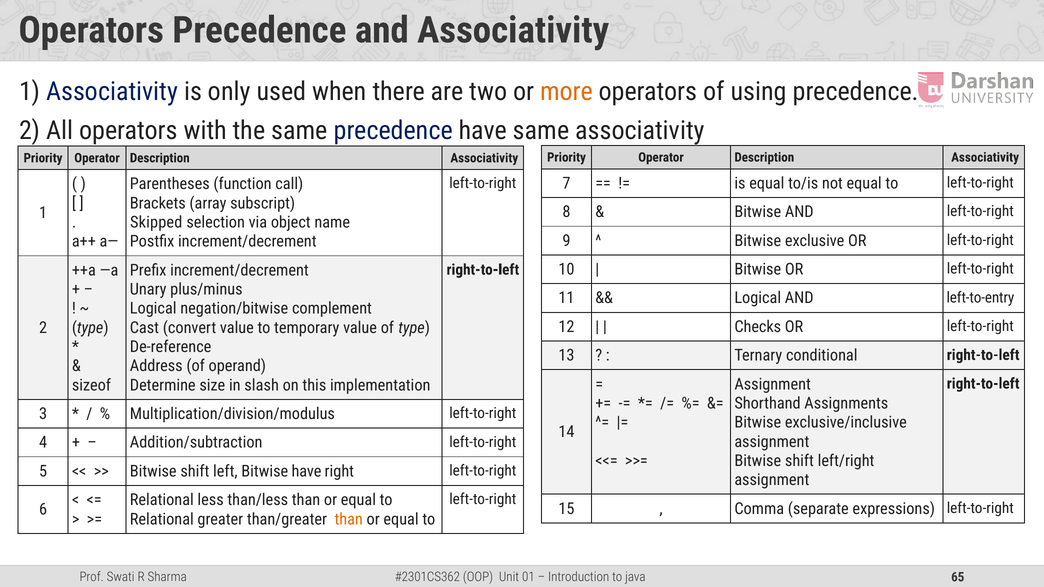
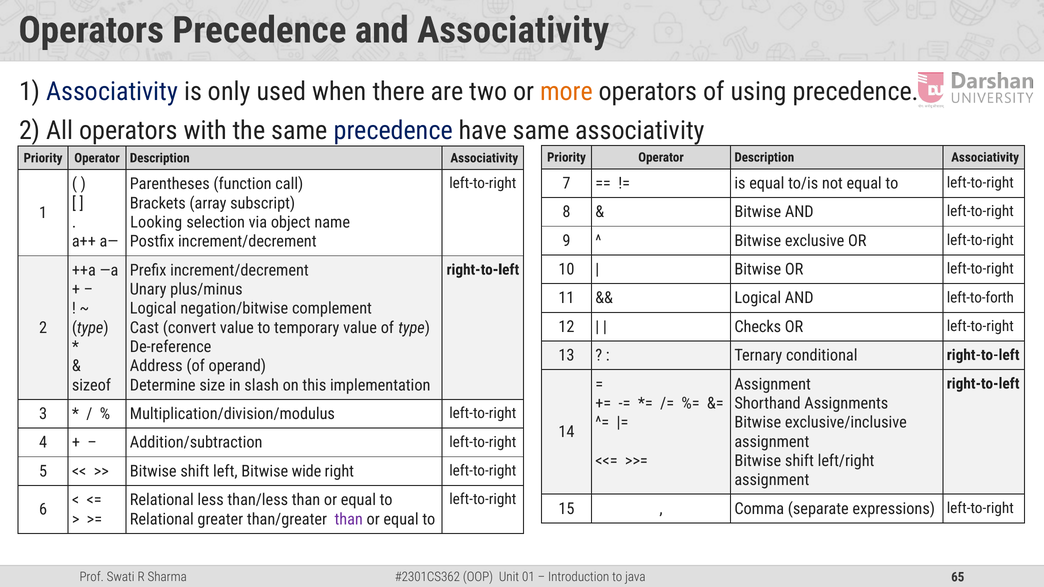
Skipped: Skipped -> Looking
left-to-entry: left-to-entry -> left-to-forth
Bitwise have: have -> wide
than at (349, 519) colour: orange -> purple
